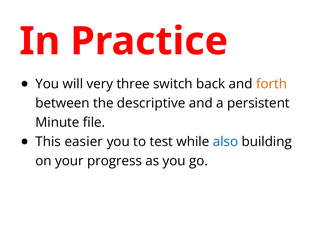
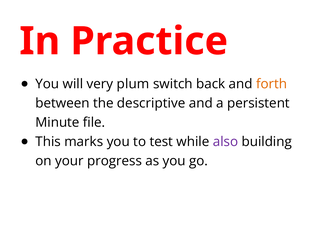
three: three -> plum
easier: easier -> marks
also colour: blue -> purple
